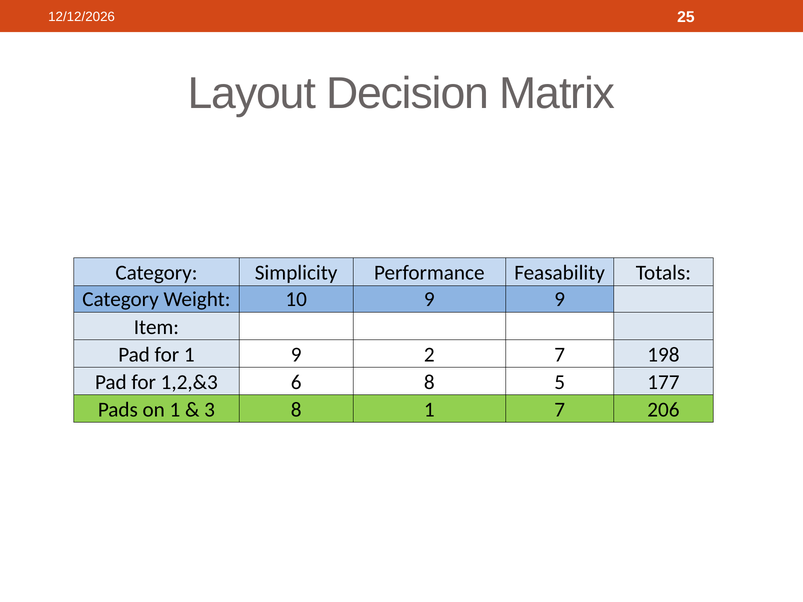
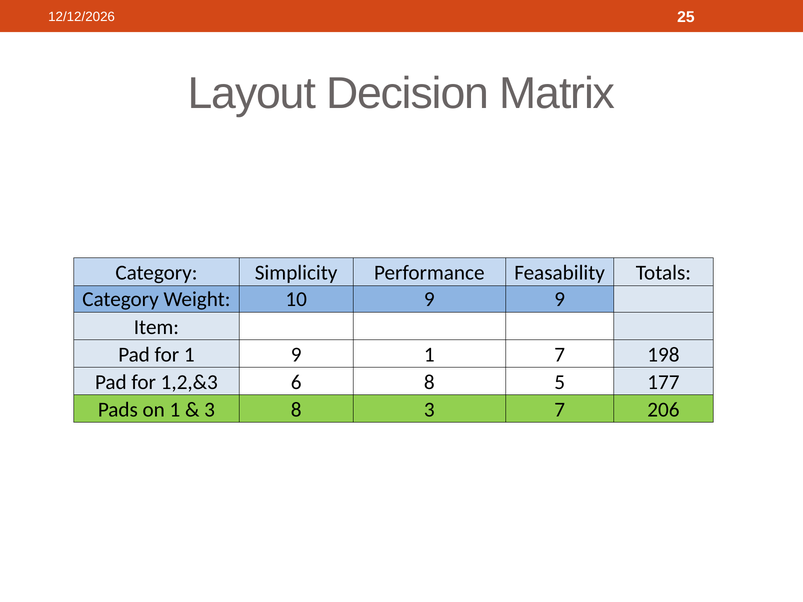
9 2: 2 -> 1
8 1: 1 -> 3
